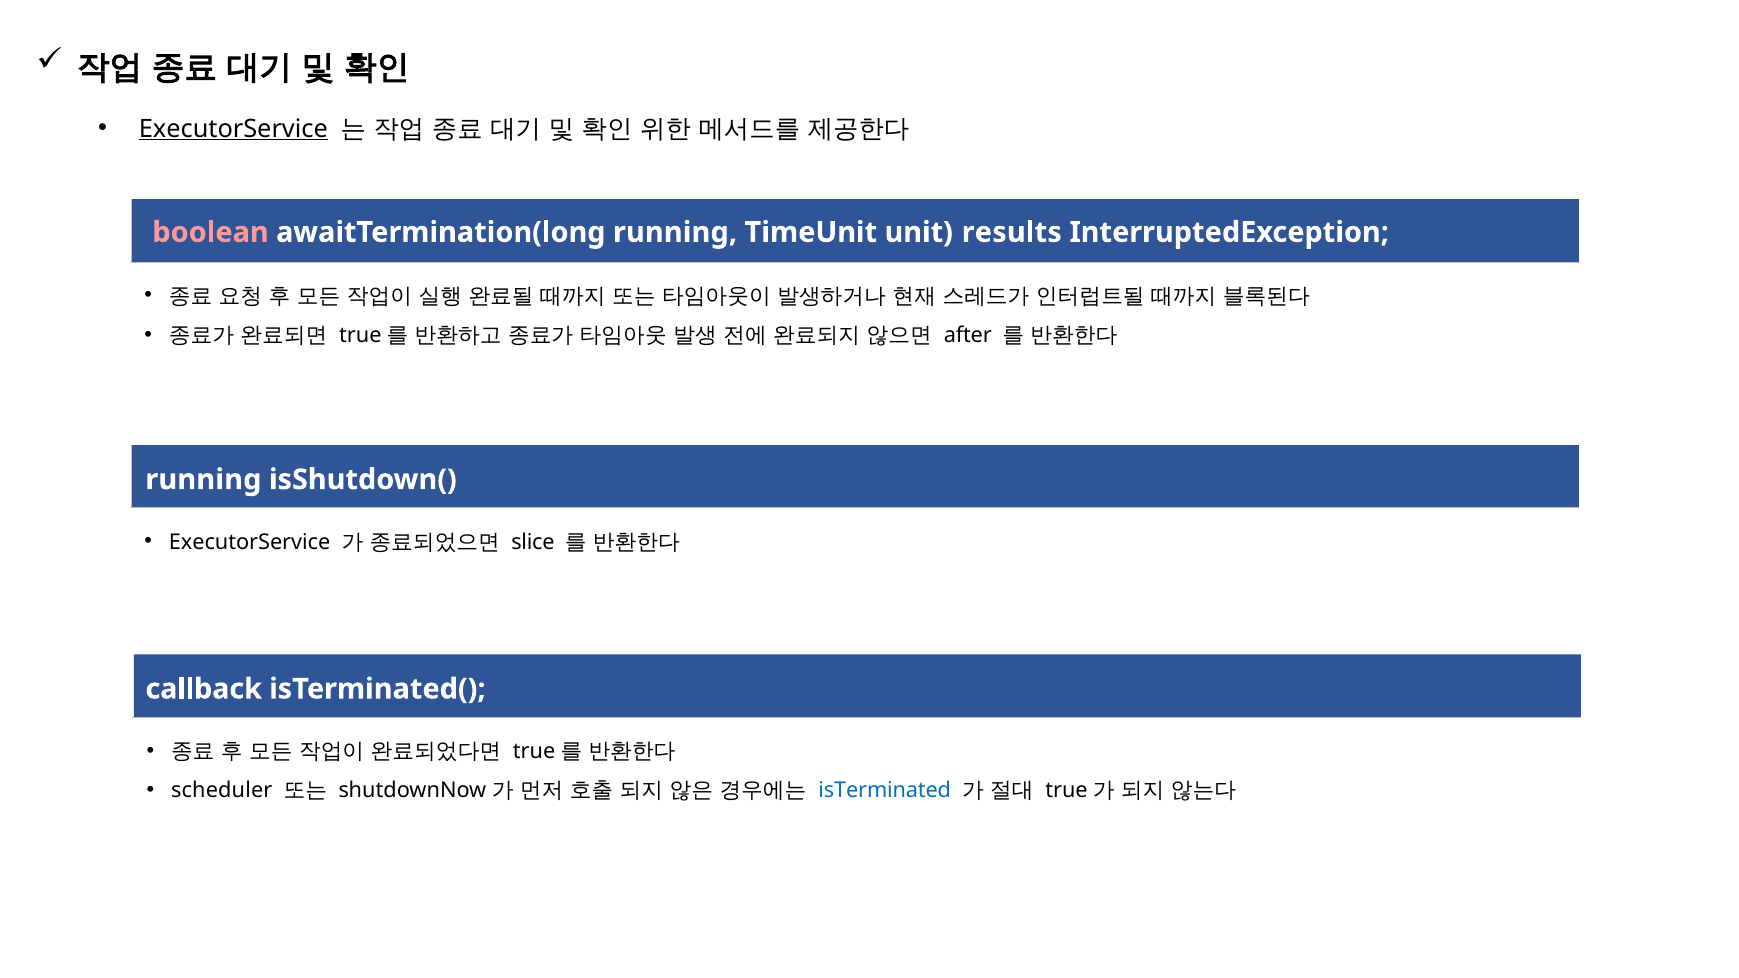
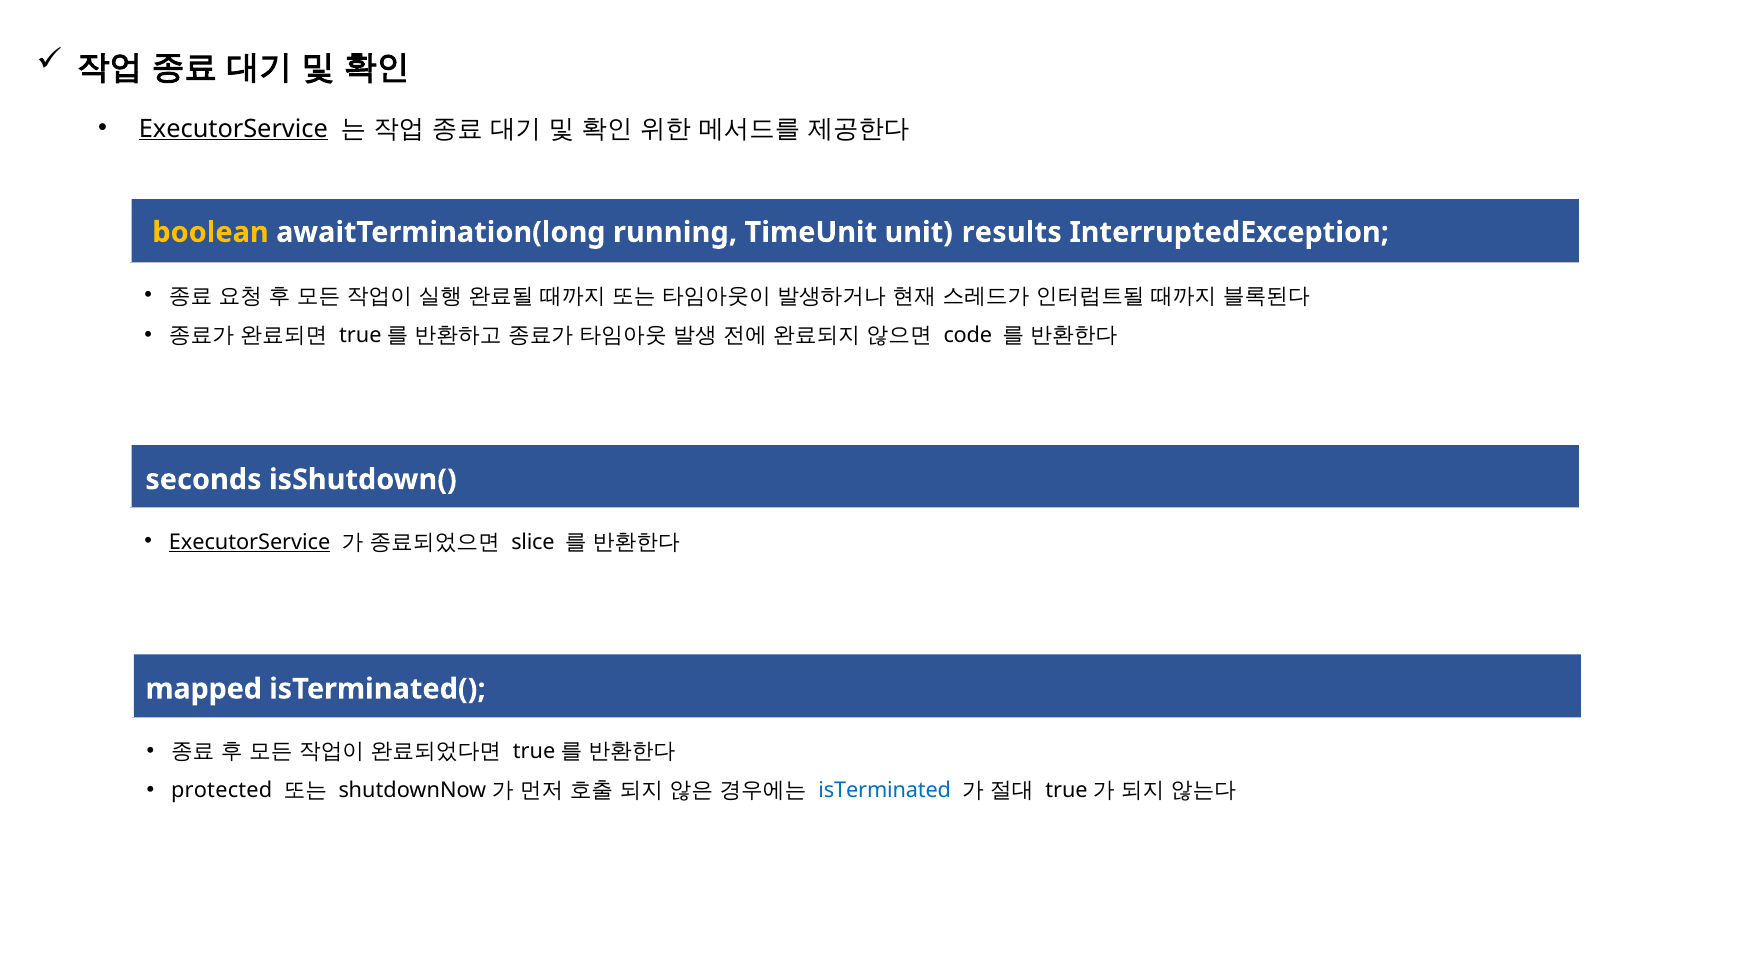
boolean colour: pink -> yellow
after: after -> code
running at (203, 480): running -> seconds
ExecutorService at (250, 542) underline: none -> present
callback: callback -> mapped
scheduler: scheduler -> protected
